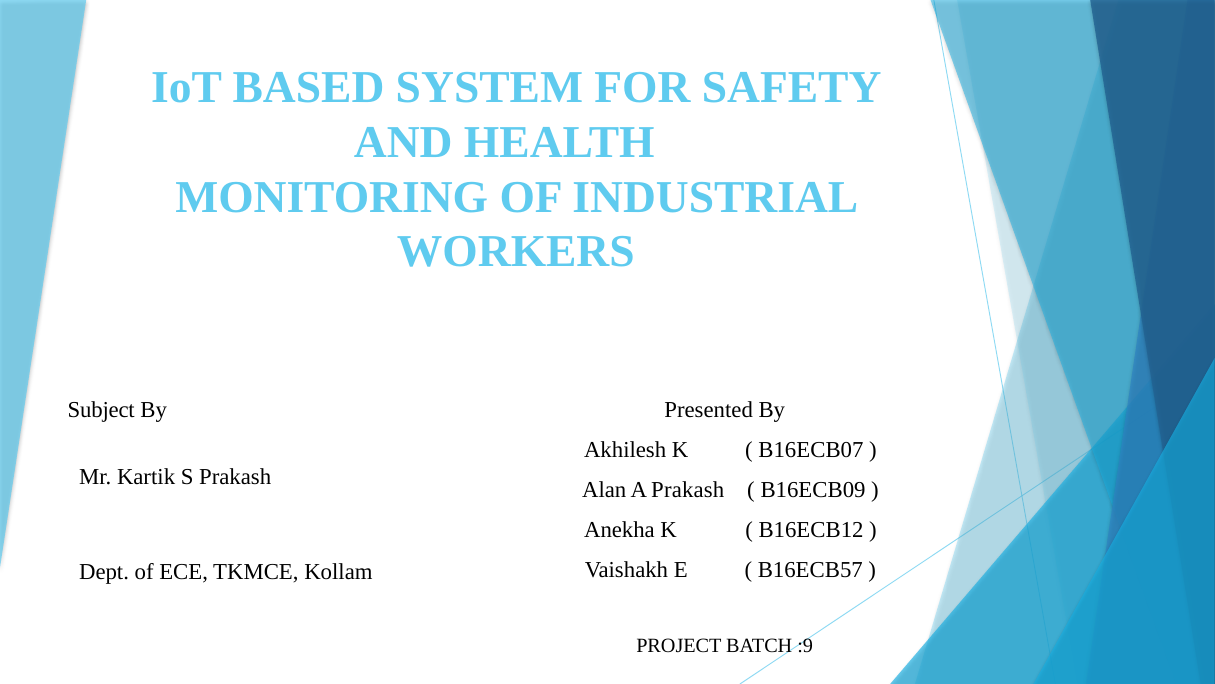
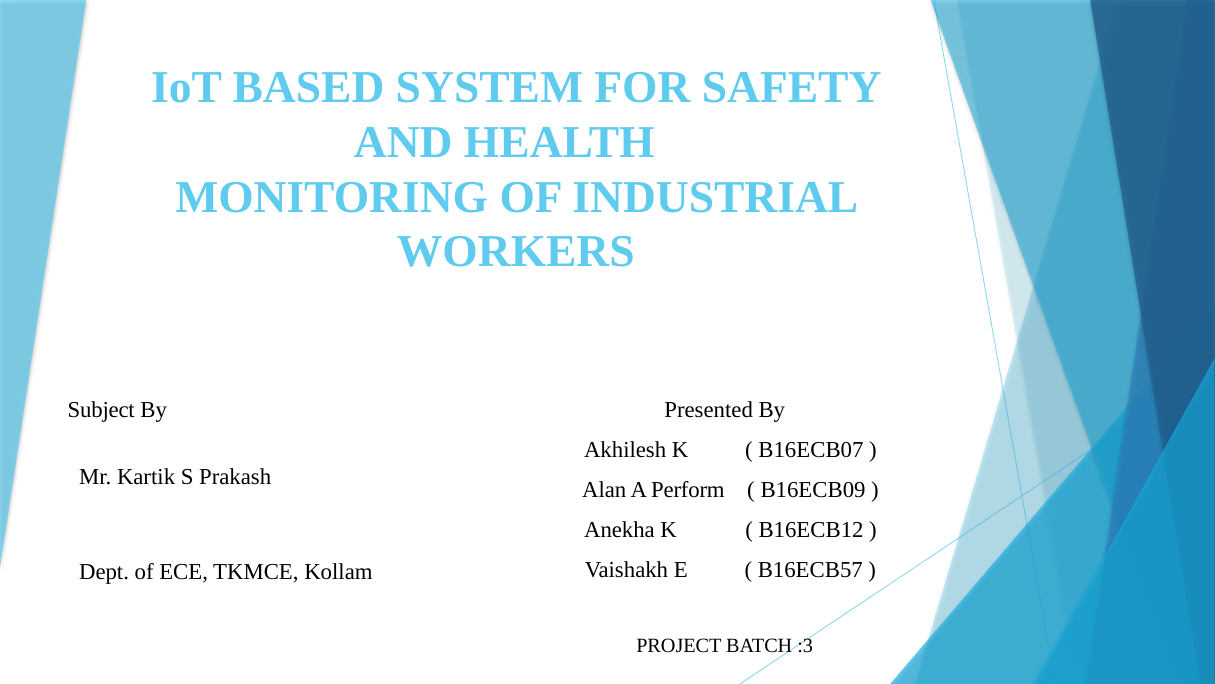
A Prakash: Prakash -> Perform
:9: :9 -> :3
